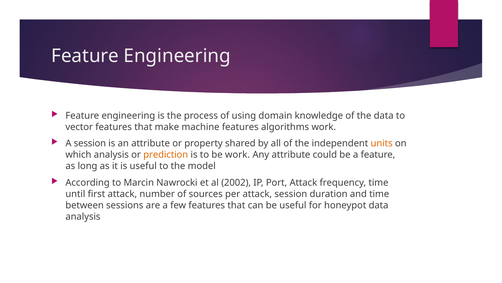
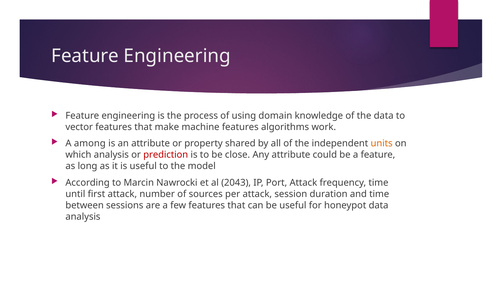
A session: session -> among
prediction colour: orange -> red
be work: work -> close
2002: 2002 -> 2043
